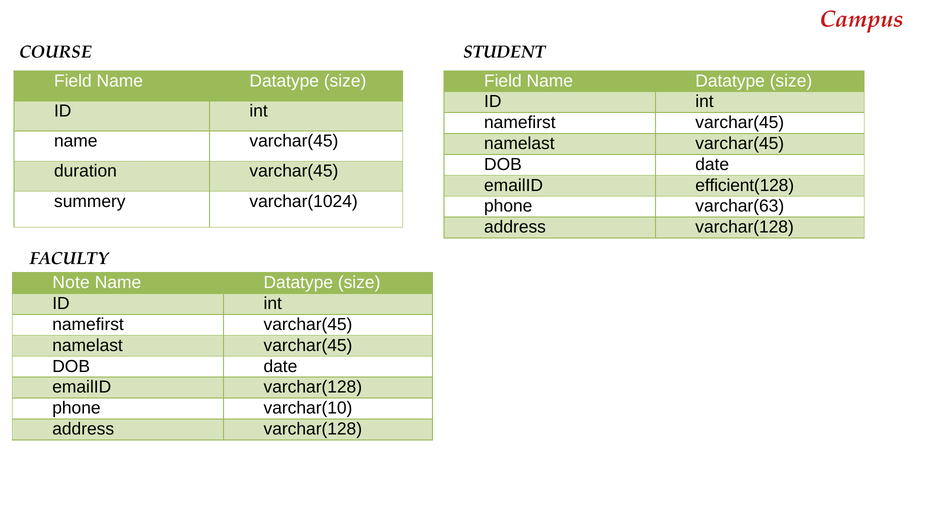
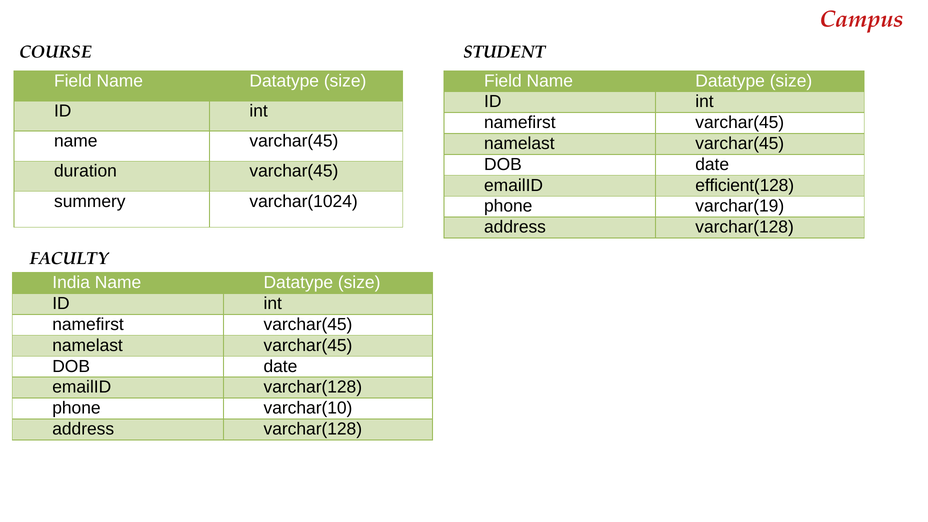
varchar(63: varchar(63 -> varchar(19
Note: Note -> India
